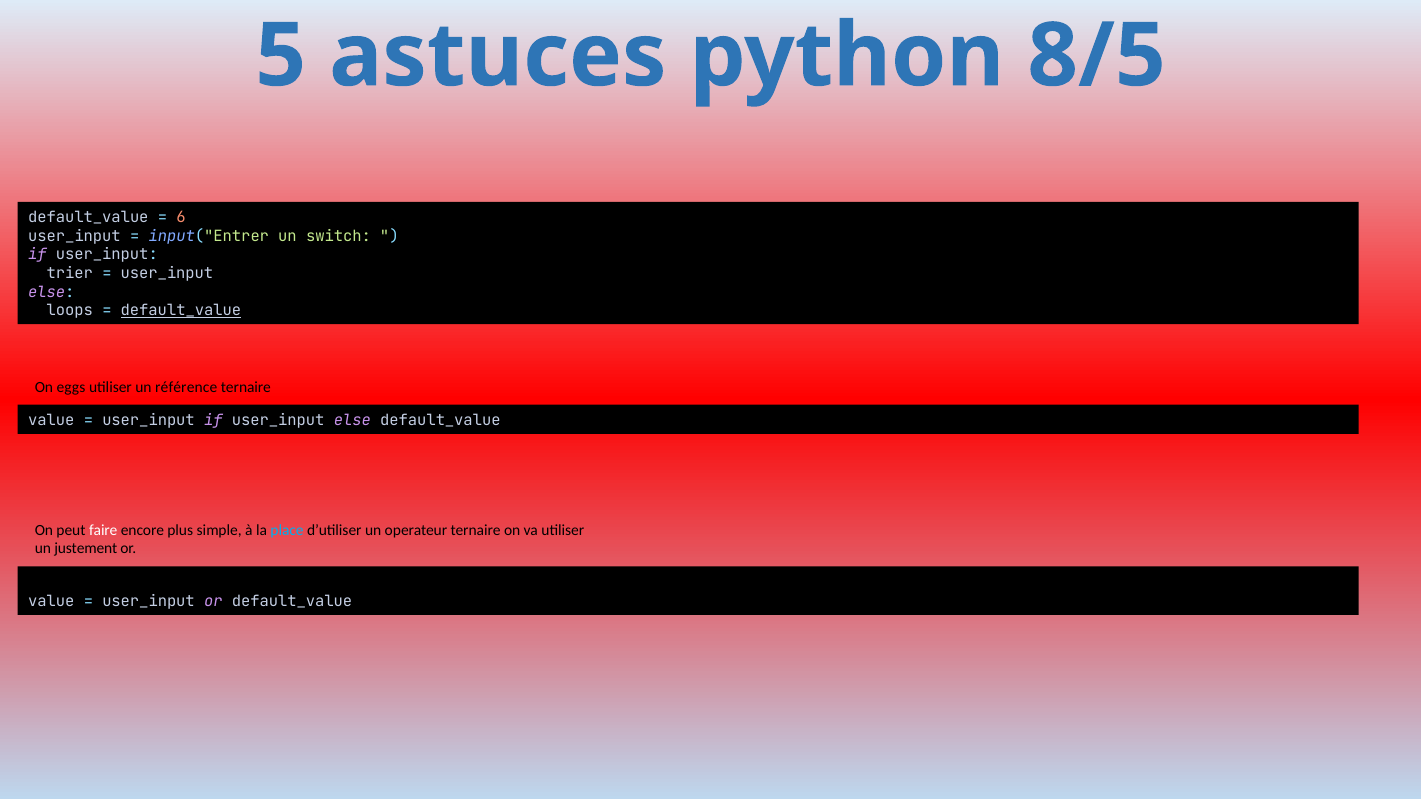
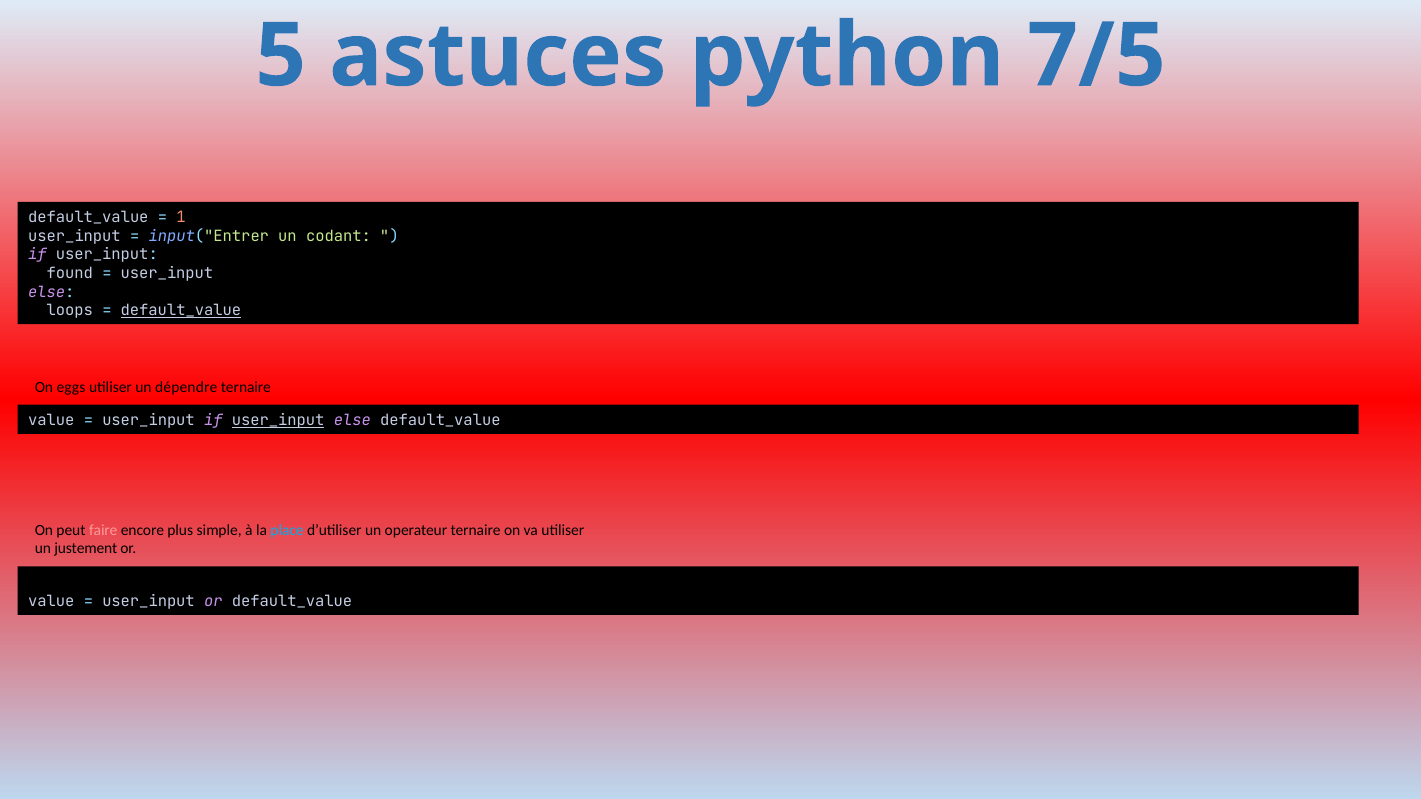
8/5: 8/5 -> 7/5
6: 6 -> 1
switch: switch -> codant
trier: trier -> found
référence: référence -> dépendre
user_input at (278, 421) underline: none -> present
faire colour: white -> pink
